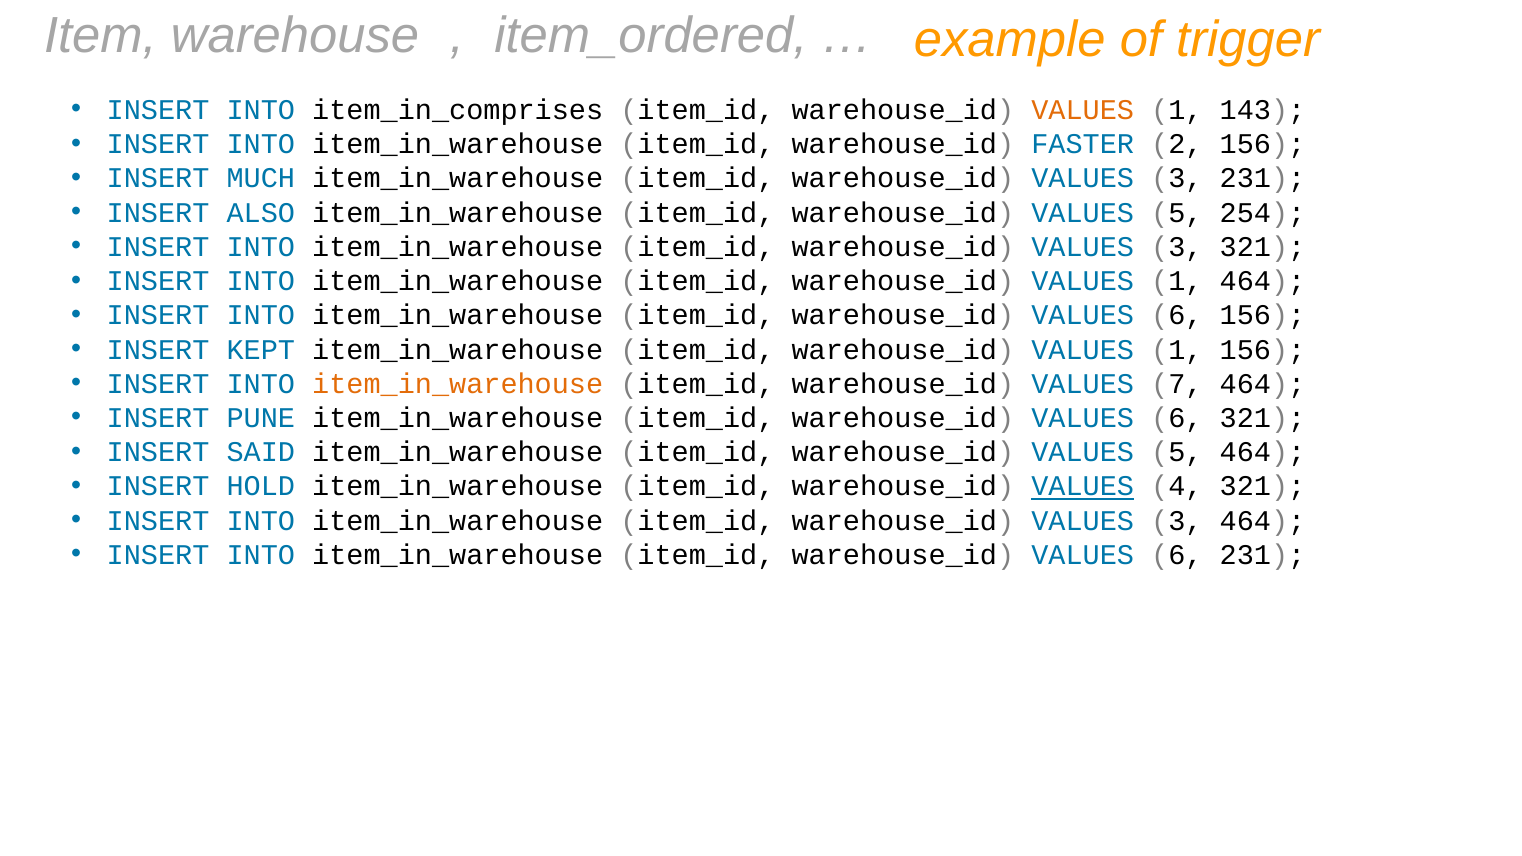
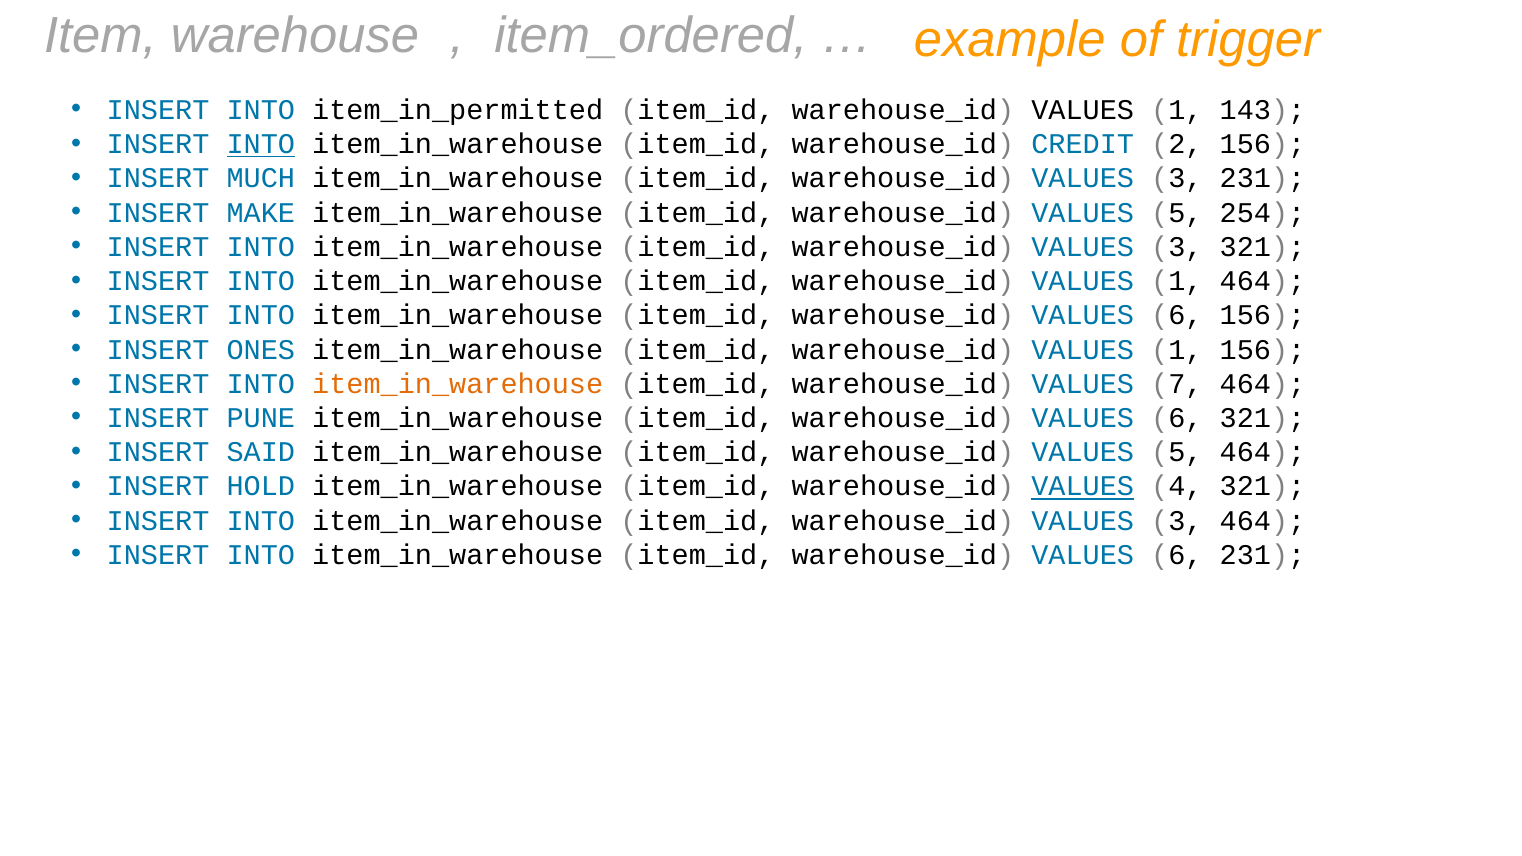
item_in_comprises: item_in_comprises -> item_in_permitted
VALUES at (1083, 110) colour: orange -> black
INTO at (261, 144) underline: none -> present
FASTER: FASTER -> CREDIT
ALSO: ALSO -> MAKE
KEPT: KEPT -> ONES
